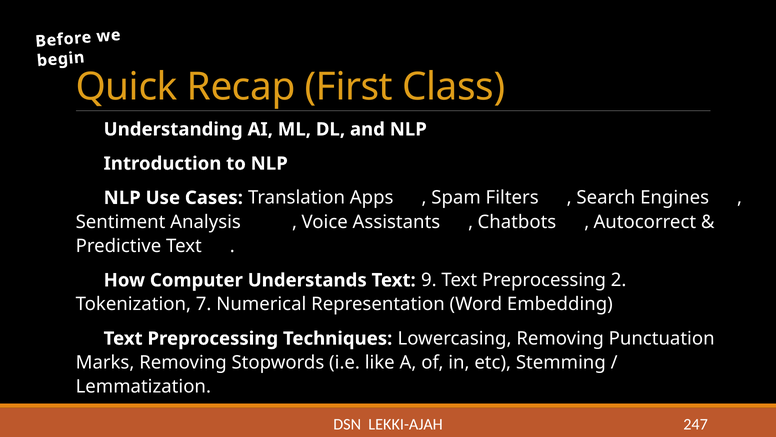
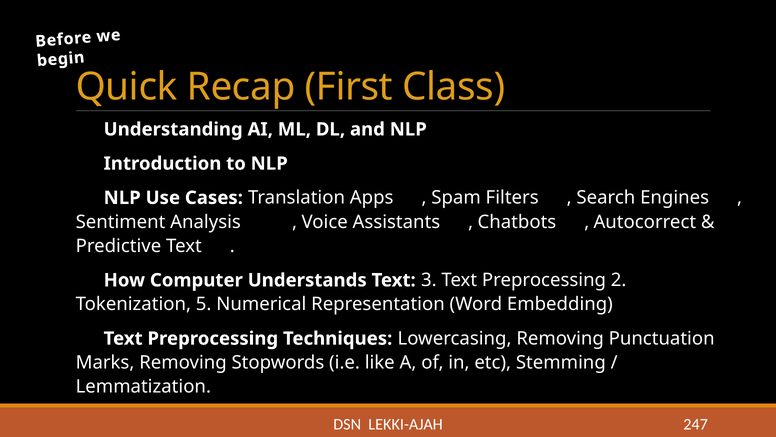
9: 9 -> 3
7: 7 -> 5
